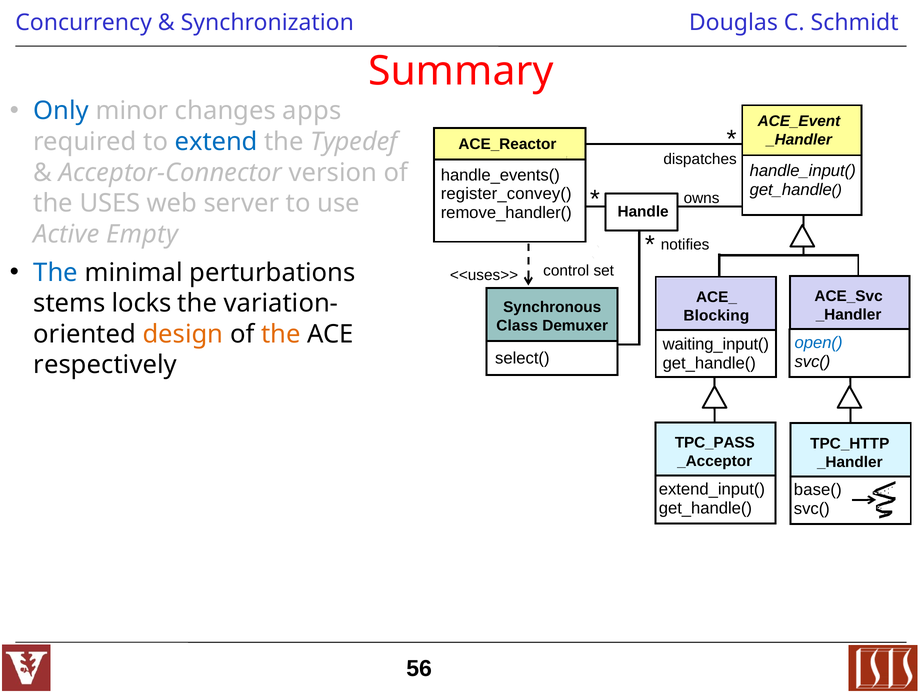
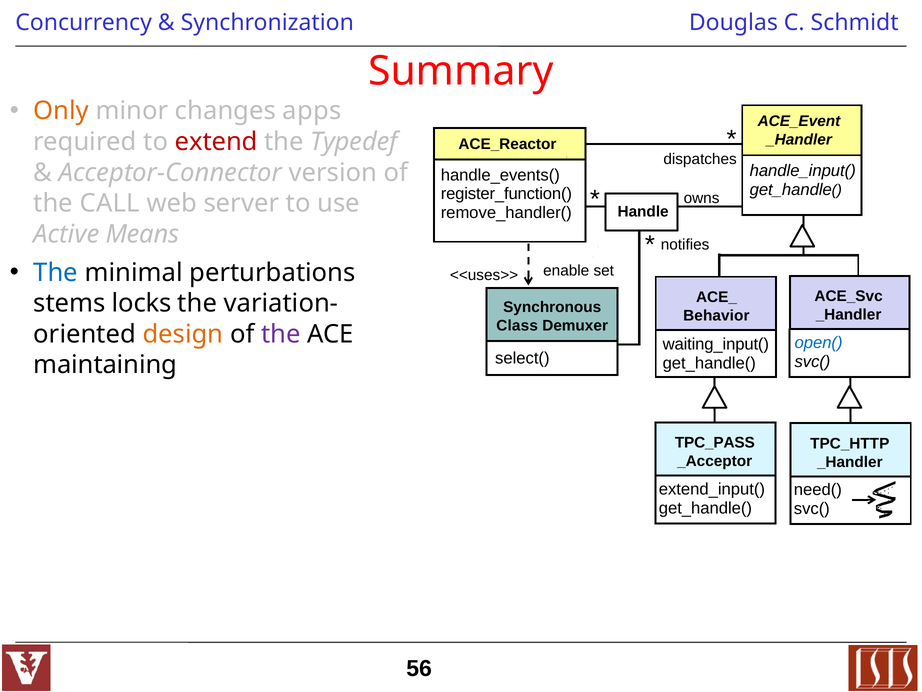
Only colour: blue -> orange
extend colour: blue -> red
register_convey(: register_convey( -> register_function(
USES: USES -> CALL
Empty: Empty -> Means
control: control -> enable
Blocking: Blocking -> Behavior
the at (281, 334) colour: orange -> purple
respectively: respectively -> maintaining
base(: base( -> need(
